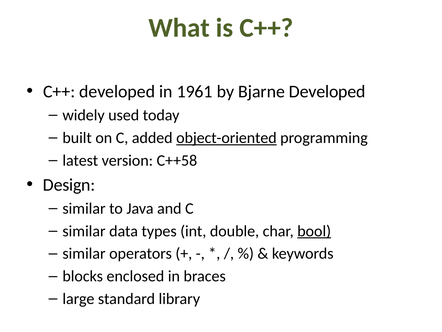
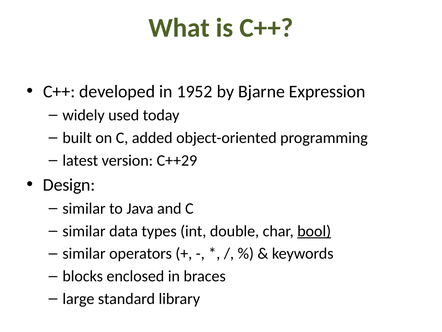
1961: 1961 -> 1952
Bjarne Developed: Developed -> Expression
object-oriented underline: present -> none
C++58: C++58 -> C++29
